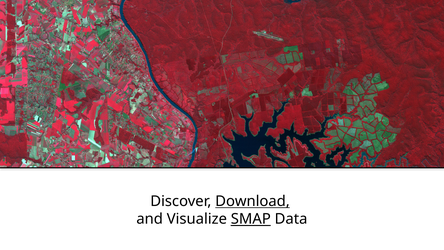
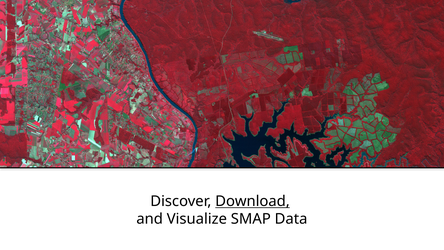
SMAP underline: present -> none
